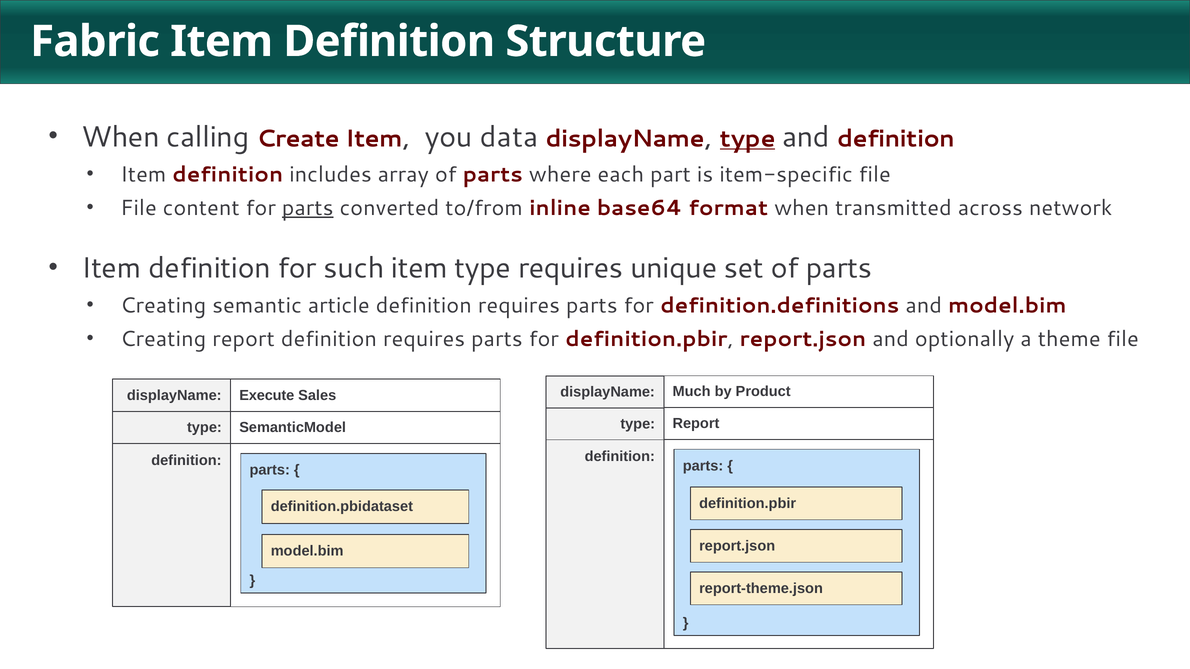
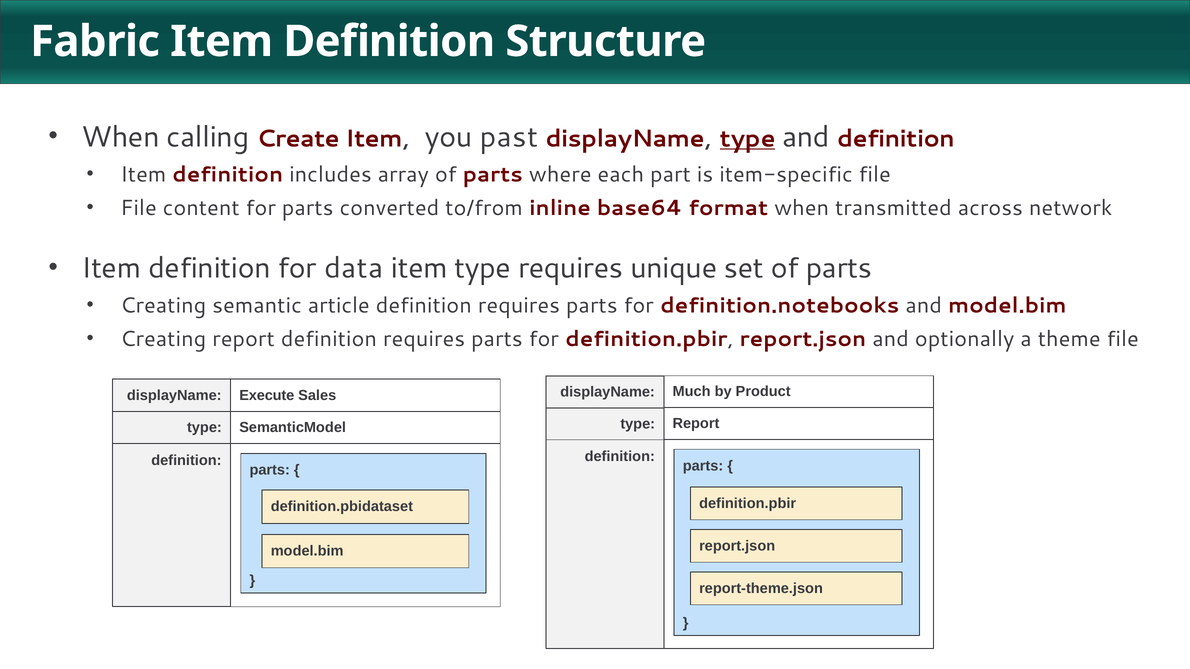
data: data -> past
parts at (308, 208) underline: present -> none
such: such -> data
definition.definitions: definition.definitions -> definition.notebooks
